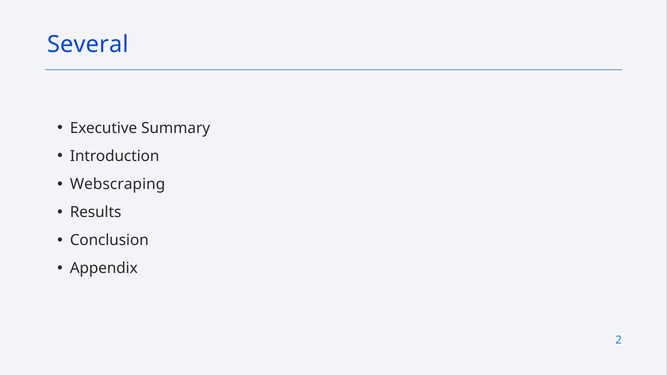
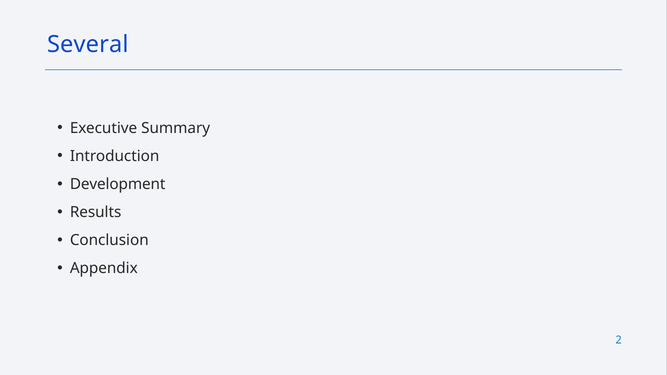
Webscraping: Webscraping -> Development
